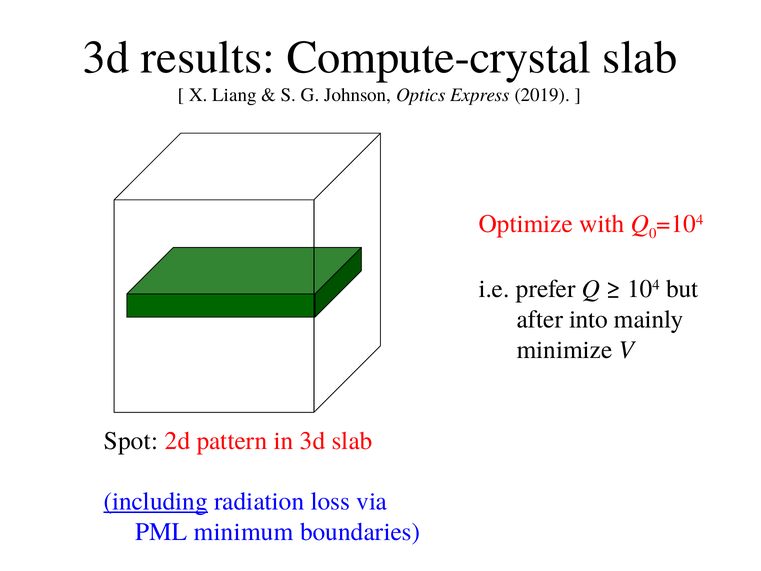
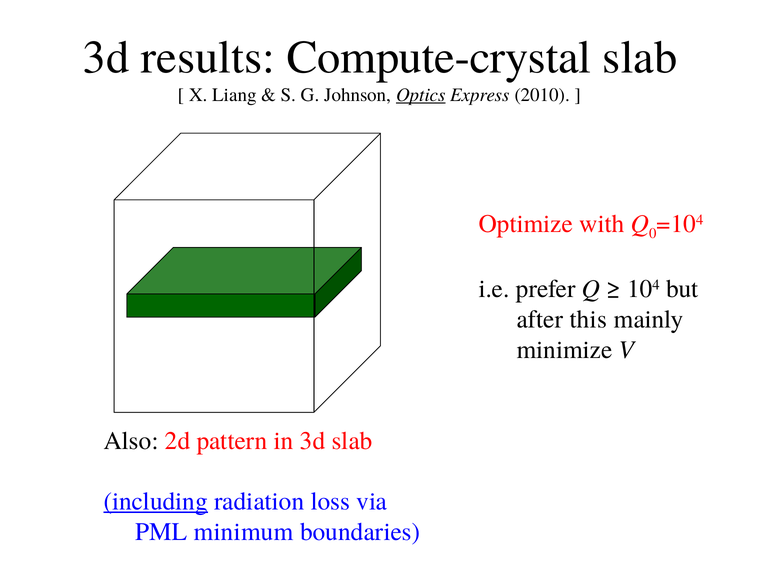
Optics underline: none -> present
2019: 2019 -> 2010
into: into -> this
Spot: Spot -> Also
